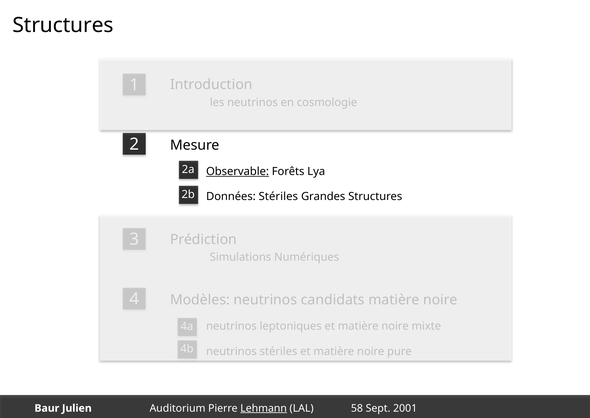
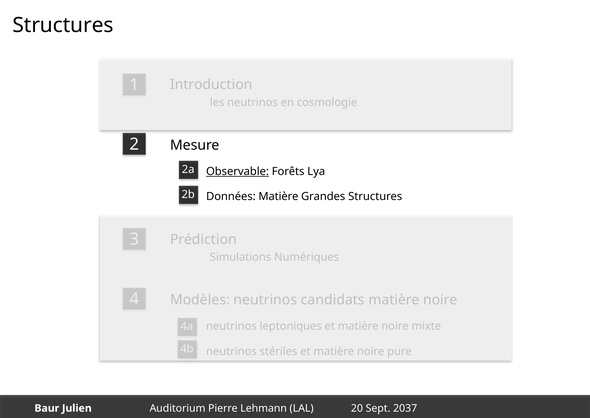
Données Stériles: Stériles -> Matière
Lehmann underline: present -> none
58: 58 -> 20
2001: 2001 -> 2037
